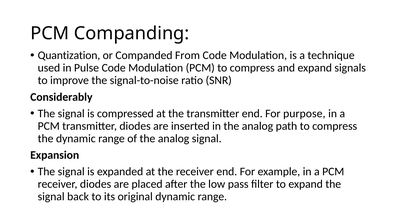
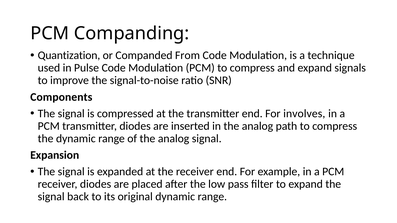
Considerably: Considerably -> Components
purpose: purpose -> involves
